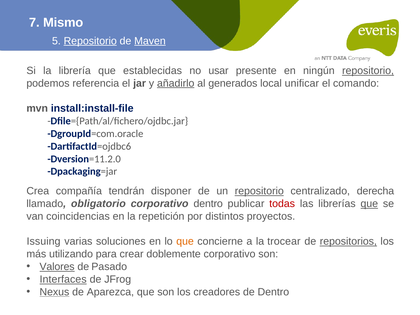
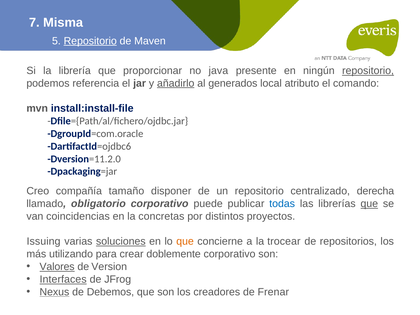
Mismo: Mismo -> Misma
Maven underline: present -> none
establecidas: establecidas -> proporcionar
usar: usar -> java
unificar: unificar -> atributo
Crea: Crea -> Creo
tendrán: tendrán -> tamaño
repositorio at (259, 191) underline: present -> none
corporativo dentro: dentro -> puede
todas colour: red -> blue
repetición: repetición -> concretas
soluciones underline: none -> present
repositorios underline: present -> none
Pasado: Pasado -> Version
Aparezca: Aparezca -> Debemos
de Dentro: Dentro -> Frenar
